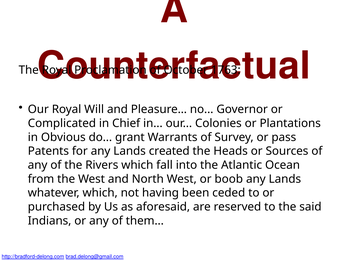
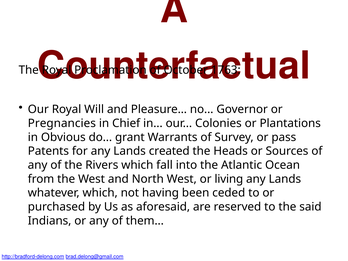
Complicated: Complicated -> Pregnancies
boob: boob -> living
